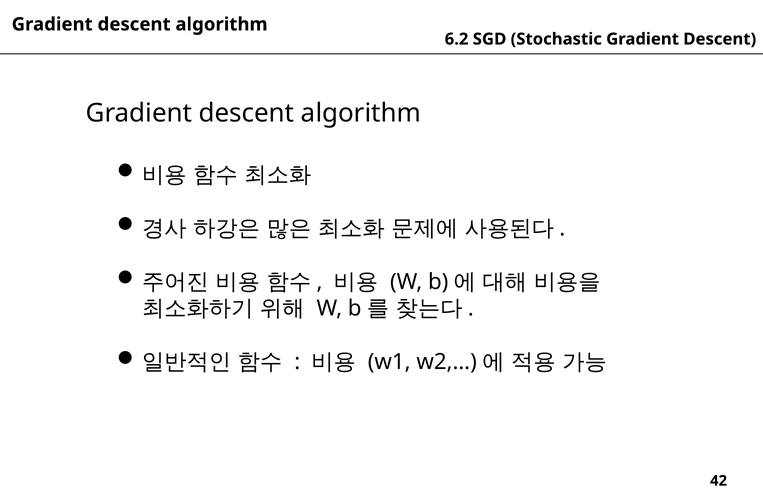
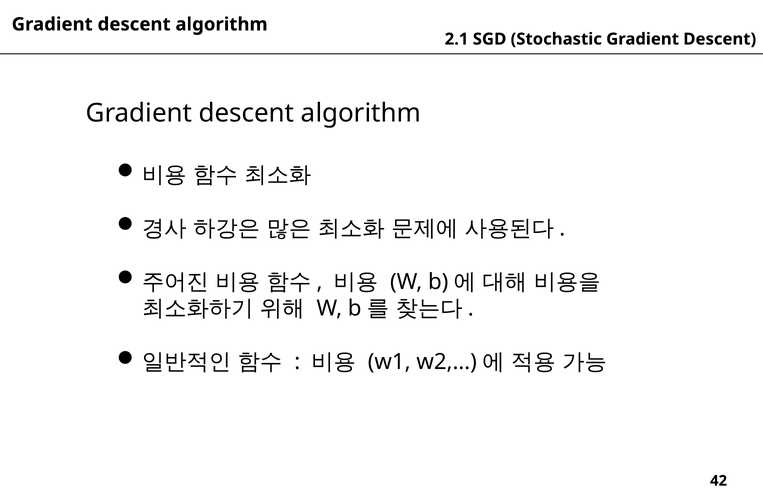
6.2: 6.2 -> 2.1
